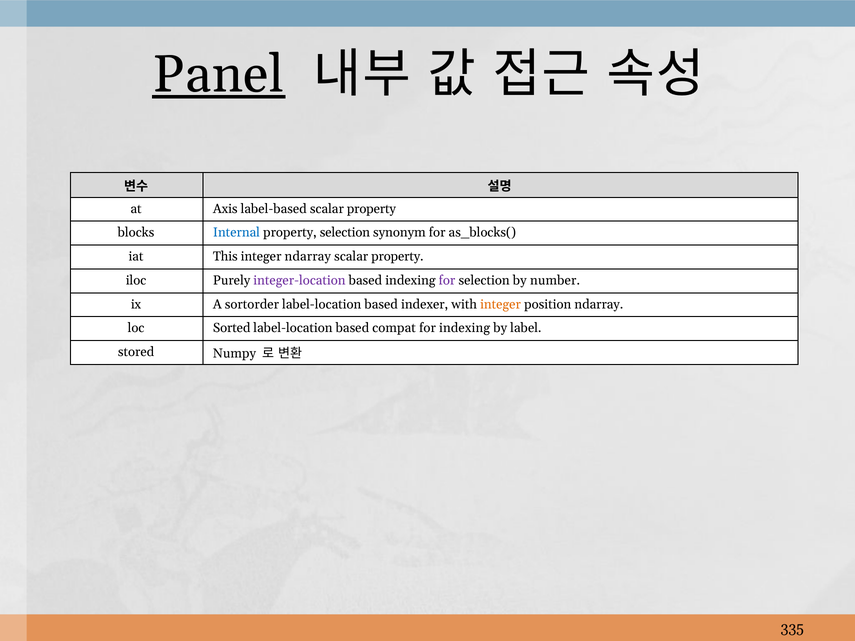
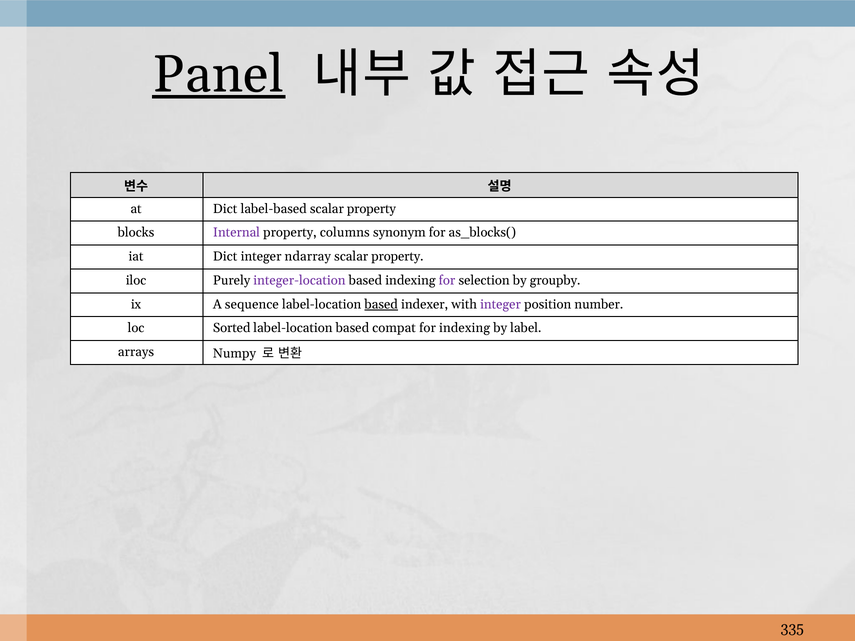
at Axis: Axis -> Dict
Internal colour: blue -> purple
property selection: selection -> columns
iat This: This -> Dict
number: number -> groupby
sortorder: sortorder -> sequence
based at (381, 304) underline: none -> present
integer at (501, 304) colour: orange -> purple
position ndarray: ndarray -> number
stored: stored -> arrays
